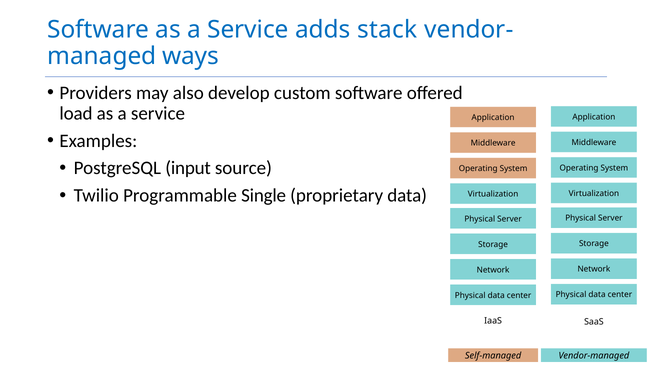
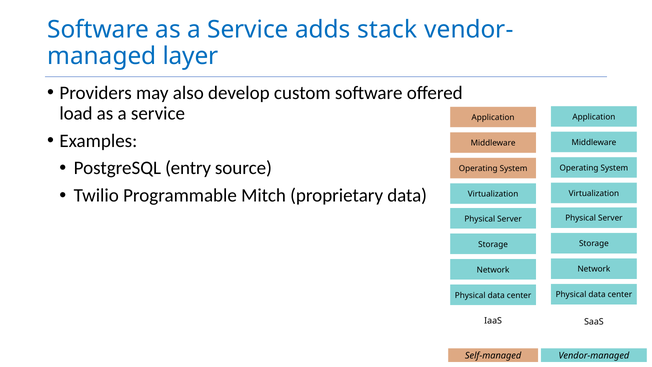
ways: ways -> layer
input: input -> entry
Single: Single -> Mitch
